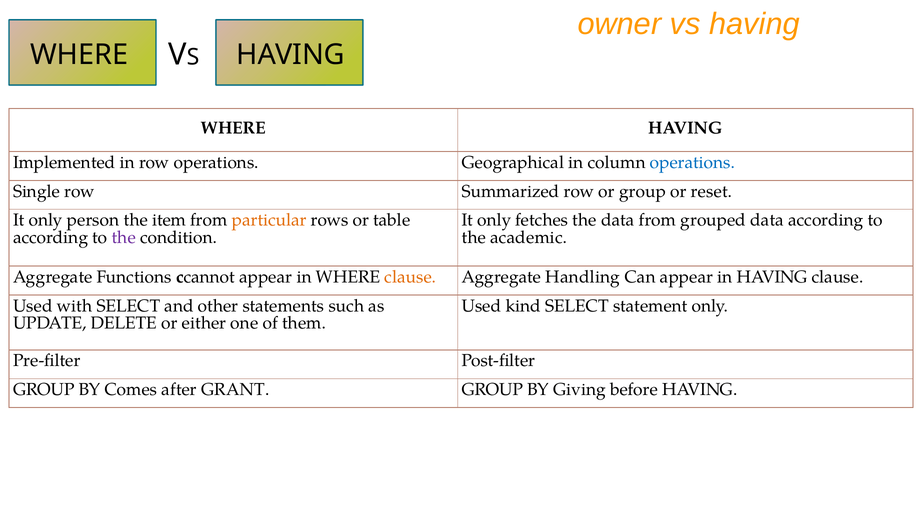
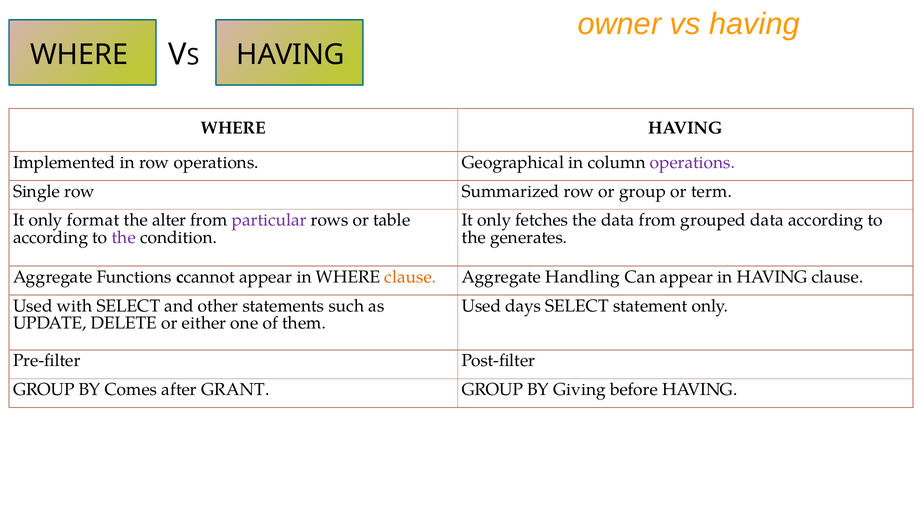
operations at (692, 162) colour: blue -> purple
reset: reset -> term
person: person -> format
item: item -> alter
particular colour: orange -> purple
academic: academic -> generates
kind: kind -> days
